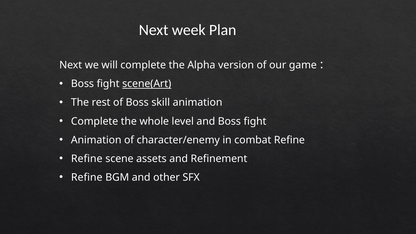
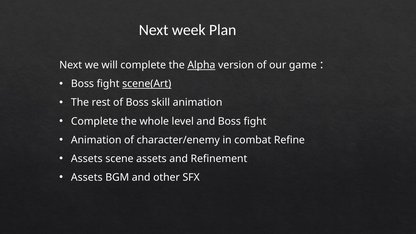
Alpha underline: none -> present
Refine at (87, 159): Refine -> Assets
Refine at (87, 177): Refine -> Assets
